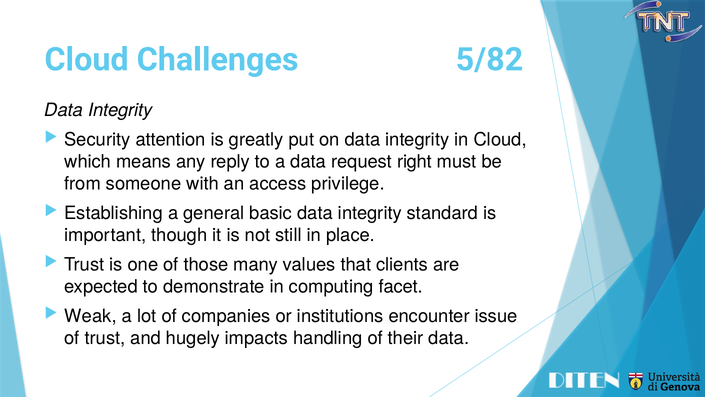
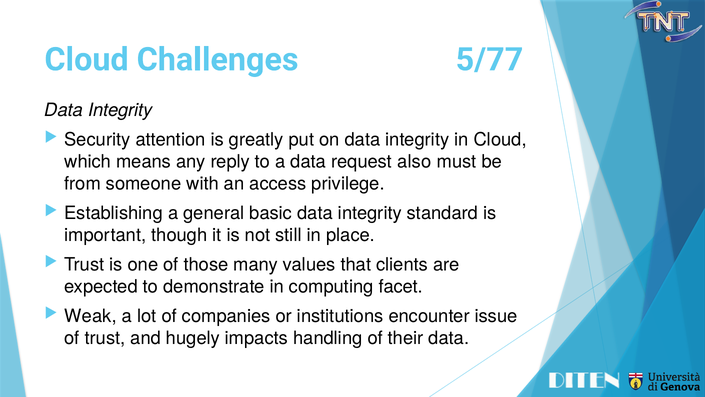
5/82: 5/82 -> 5/77
right: right -> also
